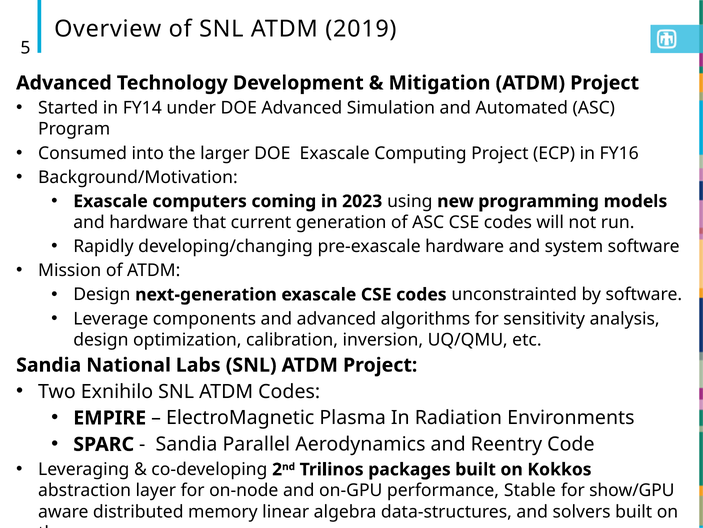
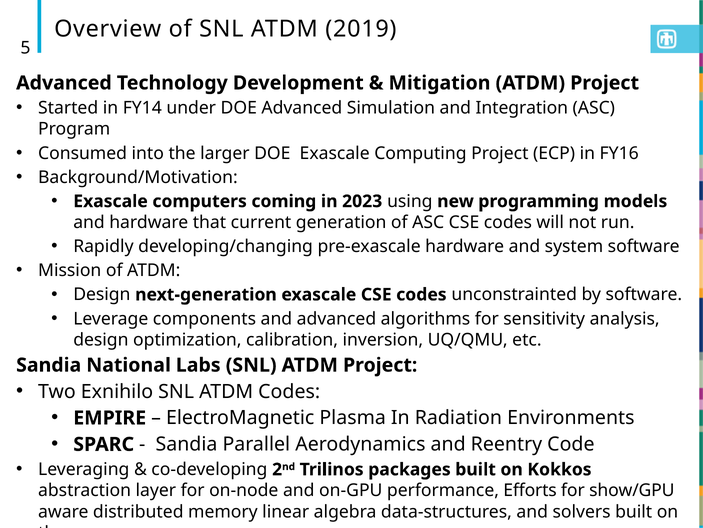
Automated: Automated -> Integration
Stable: Stable -> Efforts
